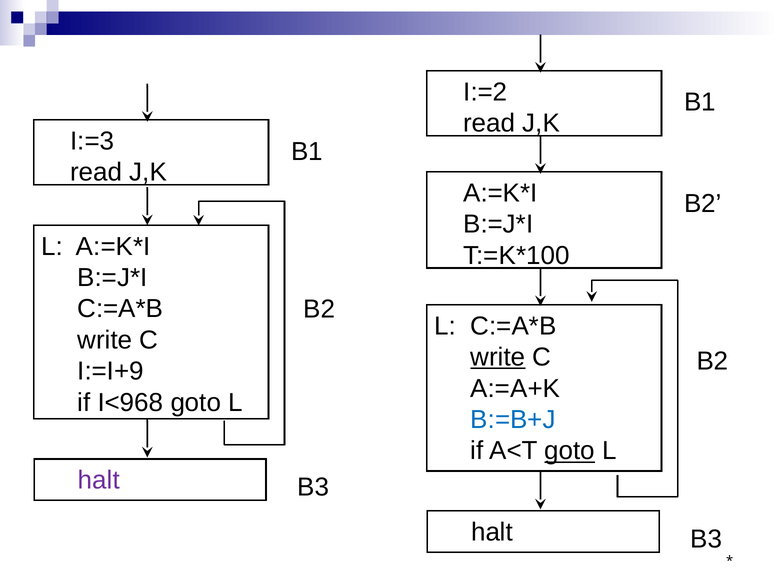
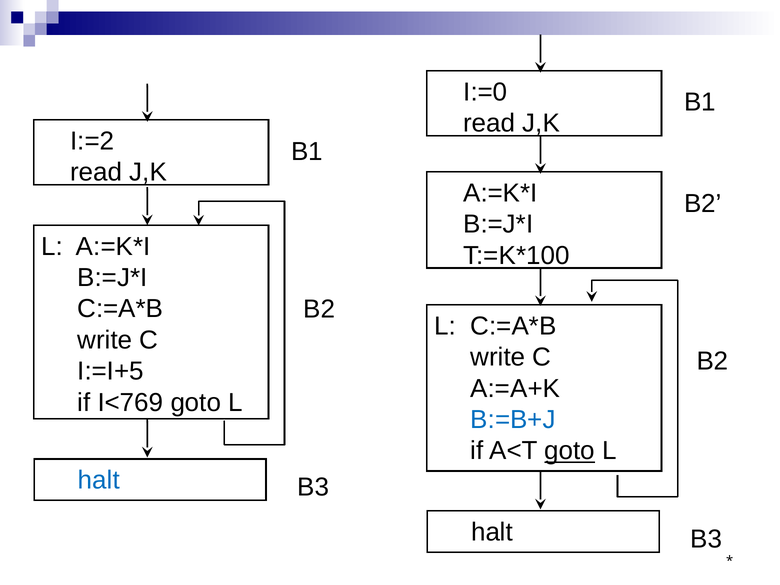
I:=2: I:=2 -> I:=0
I:=3: I:=3 -> I:=2
write at (498, 357) underline: present -> none
I:=I+9: I:=I+9 -> I:=I+5
I<968: I<968 -> I<769
halt at (99, 480) colour: purple -> blue
